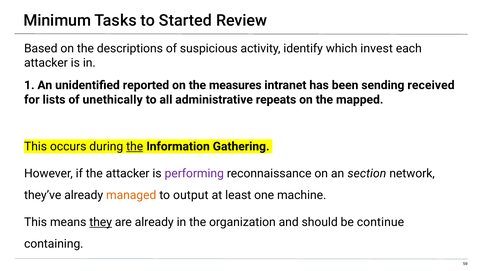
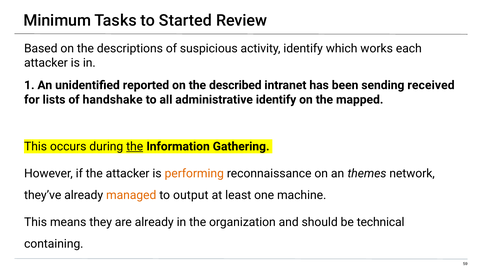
invest: invest -> works
measures: measures -> described
unethically: unethically -> handshake
administrative repeats: repeats -> identify
performing colour: purple -> orange
section: section -> themes
they underline: present -> none
continue: continue -> technical
